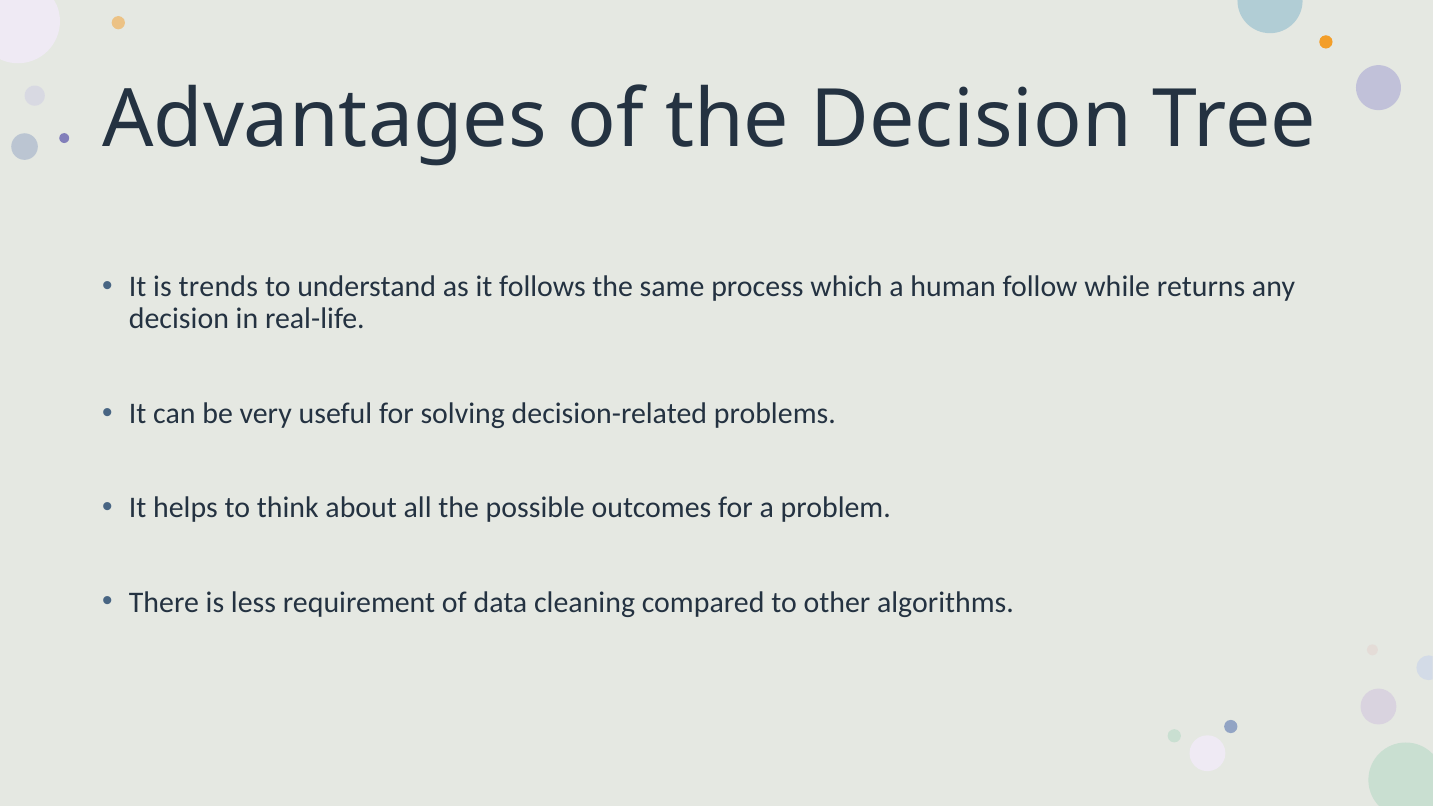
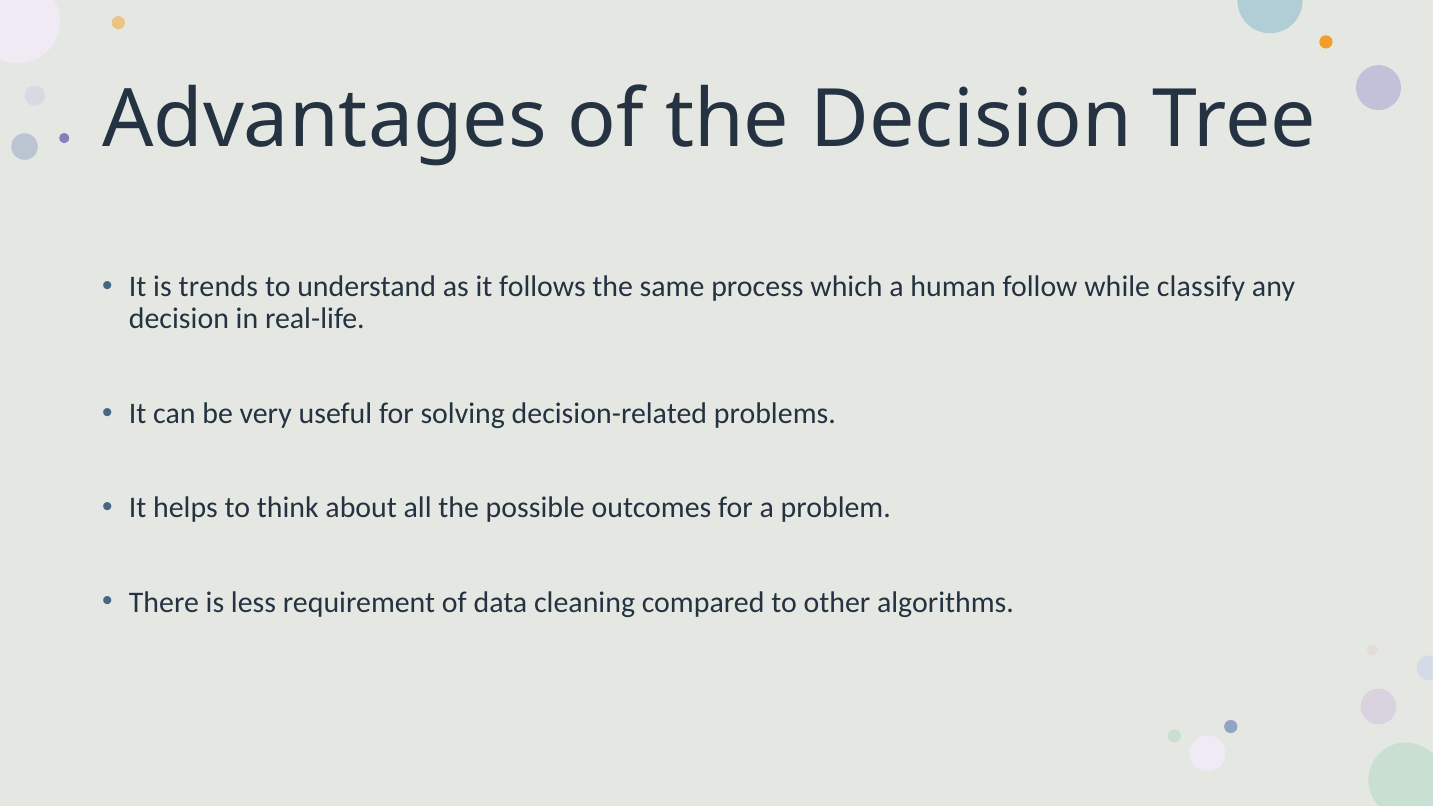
returns: returns -> classify
